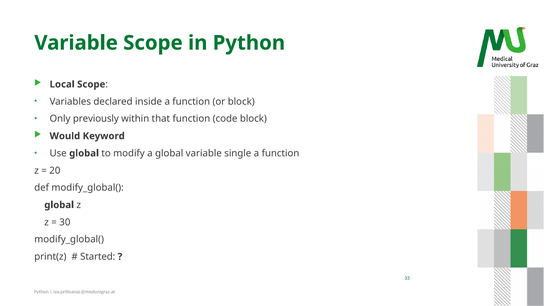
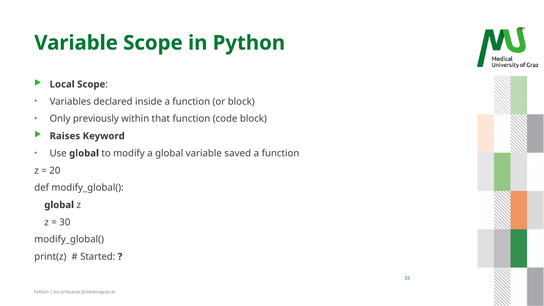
Would: Would -> Raises
single: single -> saved
